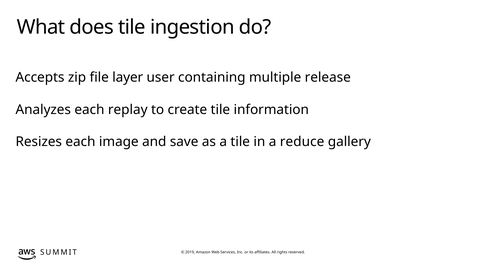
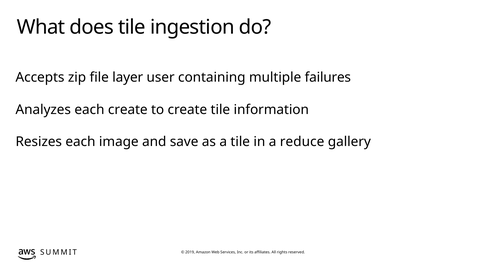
release: release -> failures
each replay: replay -> create
